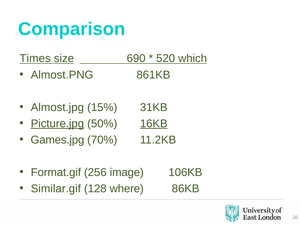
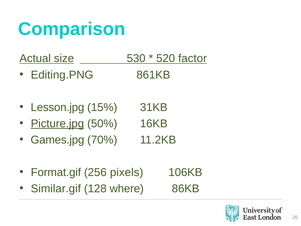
Times: Times -> Actual
690: 690 -> 530
which: which -> factor
Almost.PNG: Almost.PNG -> Editing.PNG
Almost.jpg: Almost.jpg -> Lesson.jpg
16KB underline: present -> none
image: image -> pixels
